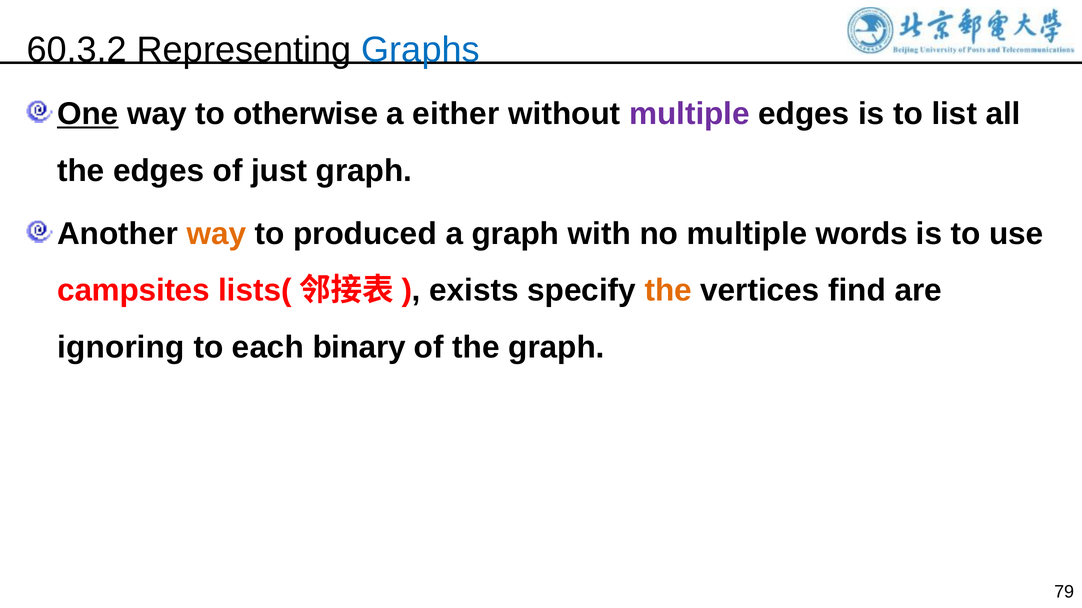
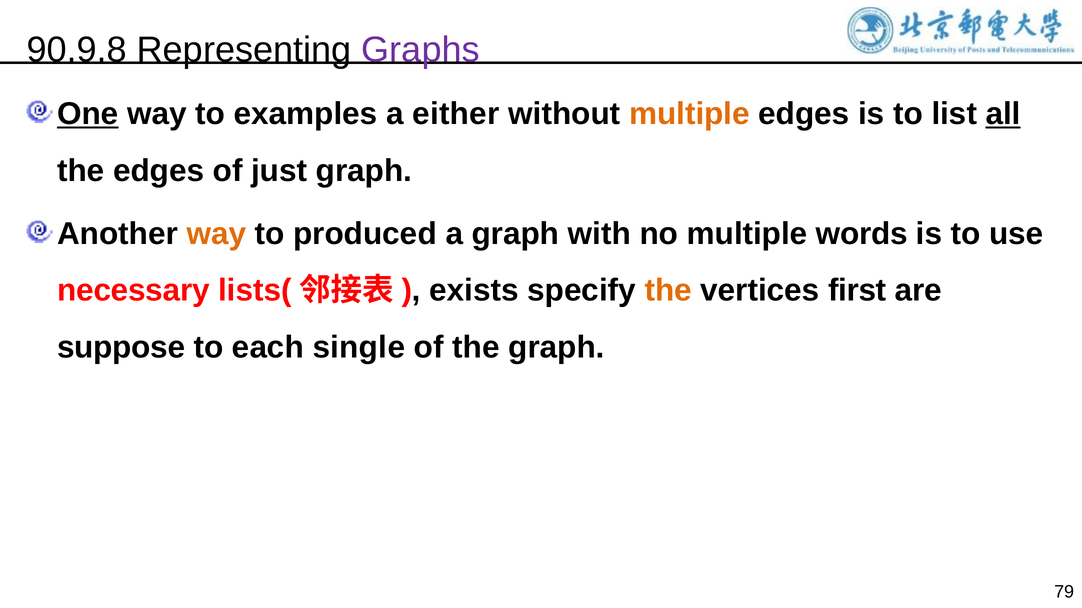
60.3.2: 60.3.2 -> 90.9.8
Graphs colour: blue -> purple
otherwise: otherwise -> examples
multiple at (689, 114) colour: purple -> orange
all underline: none -> present
campsites: campsites -> necessary
find: find -> first
ignoring: ignoring -> suppose
binary: binary -> single
